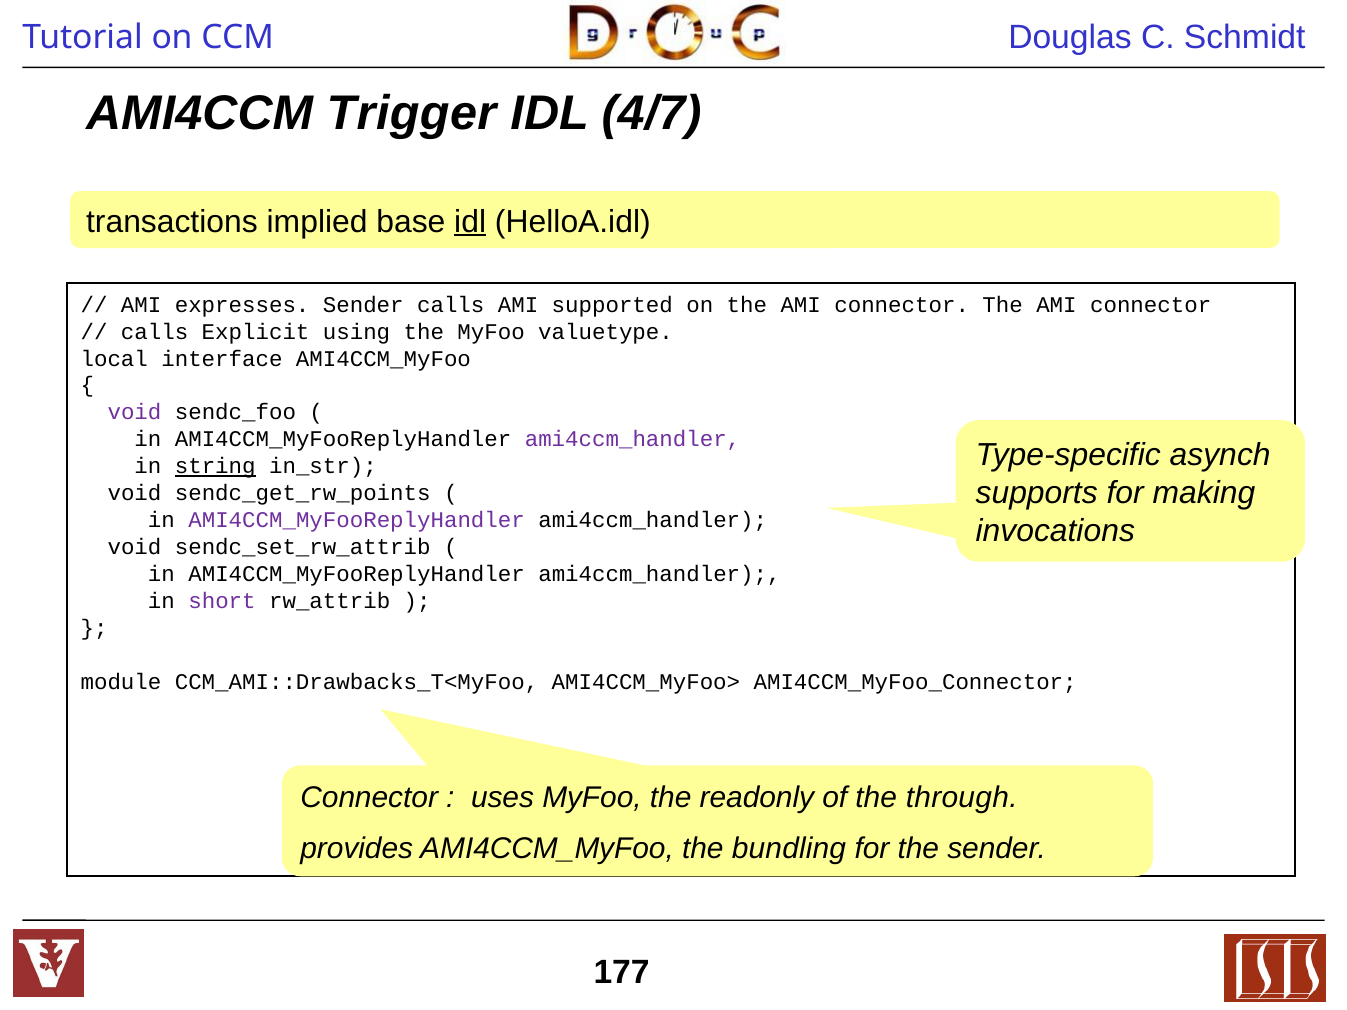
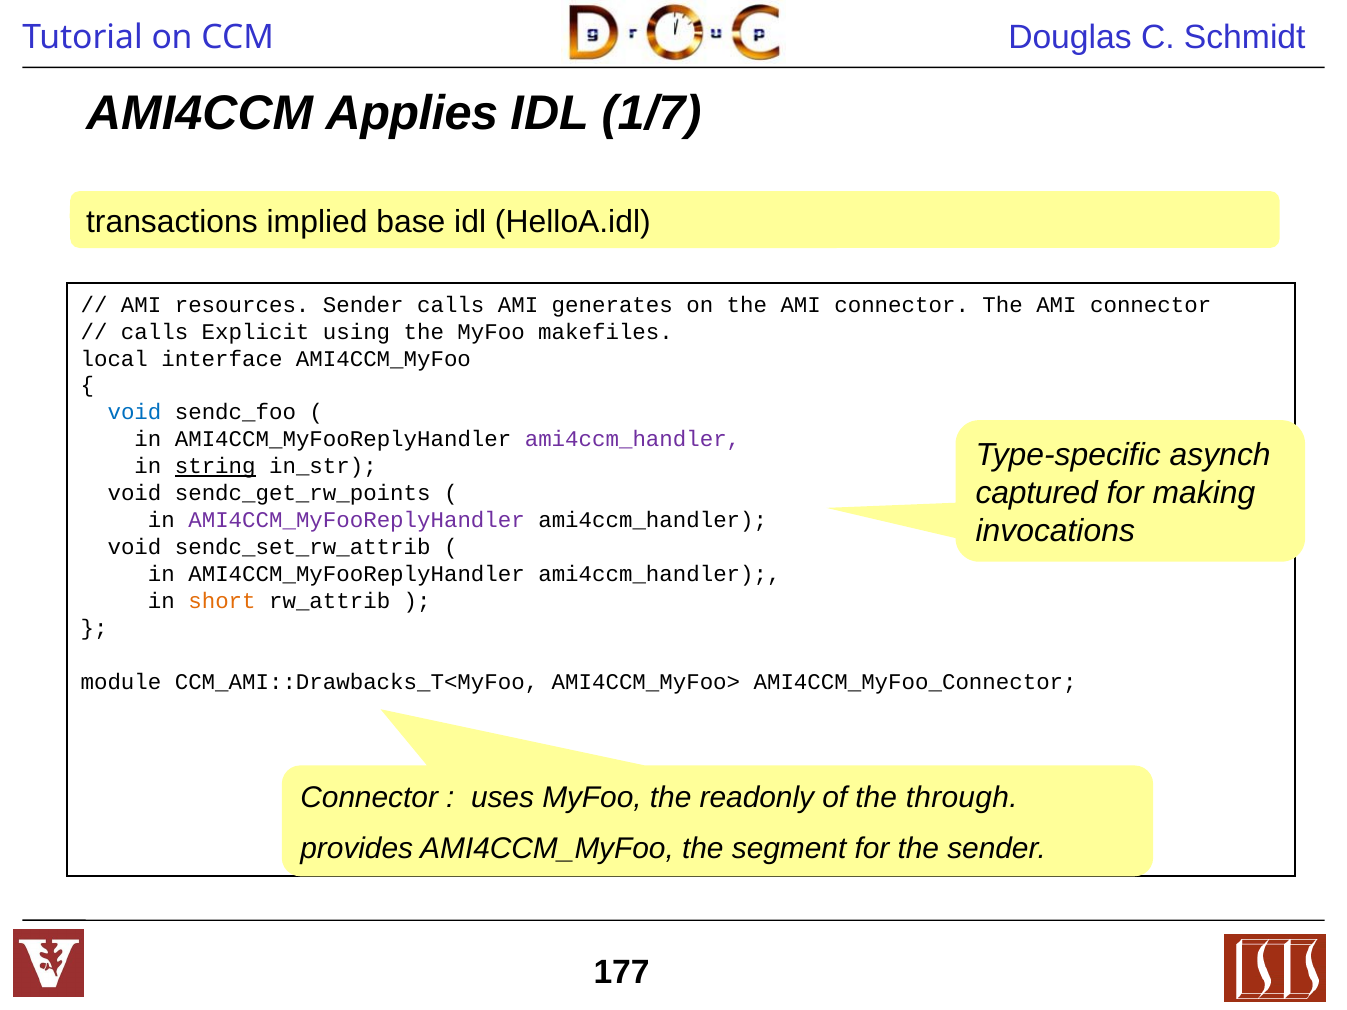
Trigger: Trigger -> Applies
4/7: 4/7 -> 1/7
idl at (470, 222) underline: present -> none
expresses: expresses -> resources
supported: supported -> generates
valuetype: valuetype -> makefiles
void at (134, 413) colour: purple -> blue
supports: supports -> captured
short colour: purple -> orange
bundling: bundling -> segment
